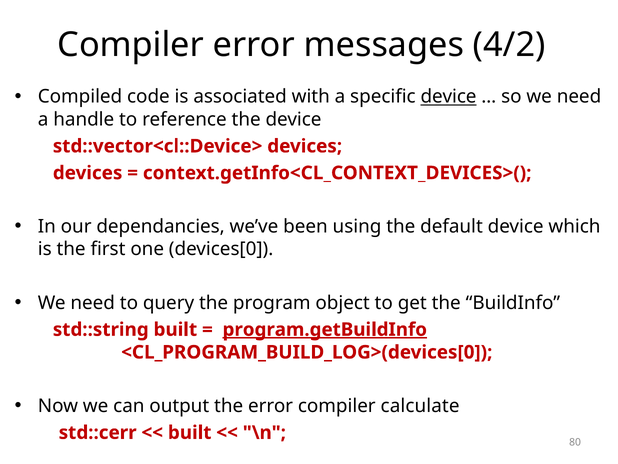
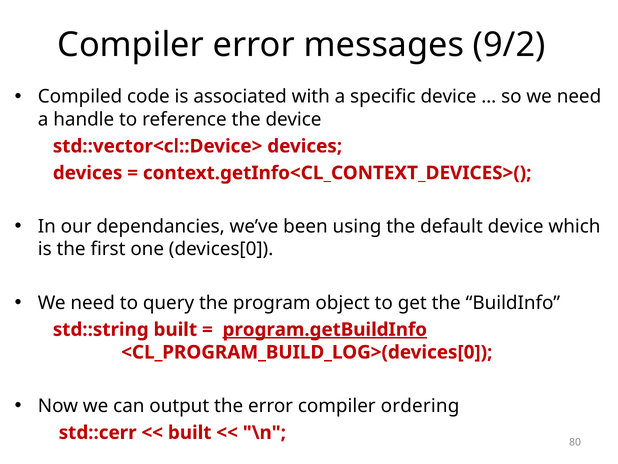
4/2: 4/2 -> 9/2
device at (449, 97) underline: present -> none
calculate: calculate -> ordering
